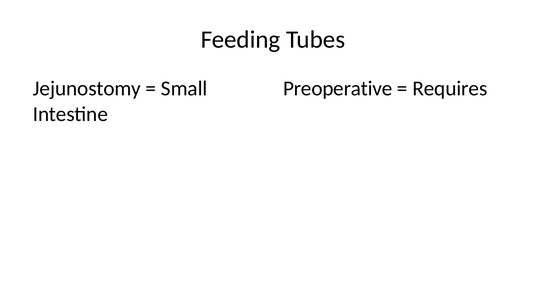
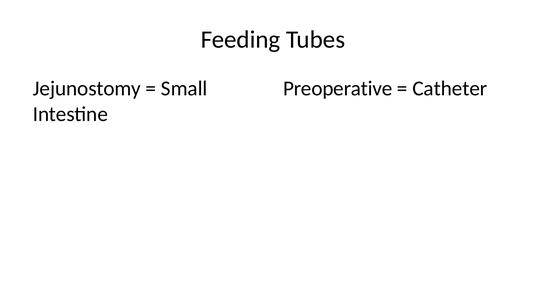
Requires: Requires -> Catheter
